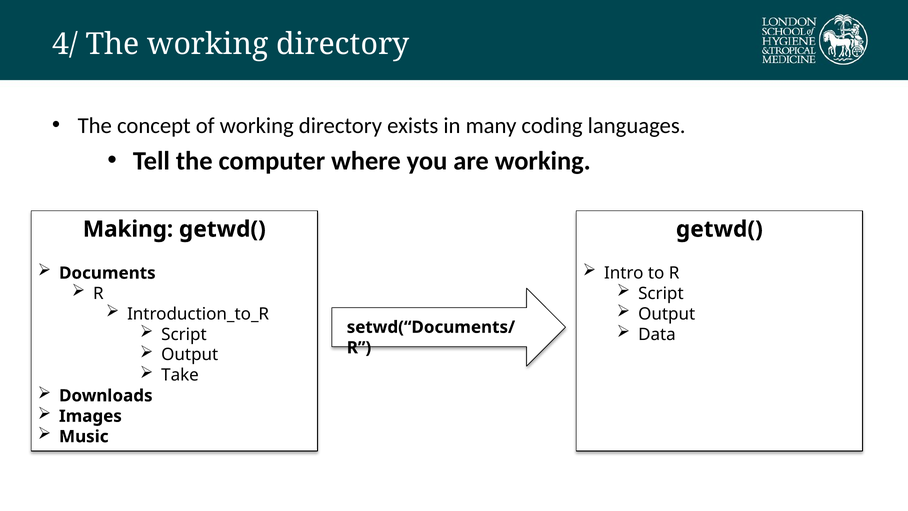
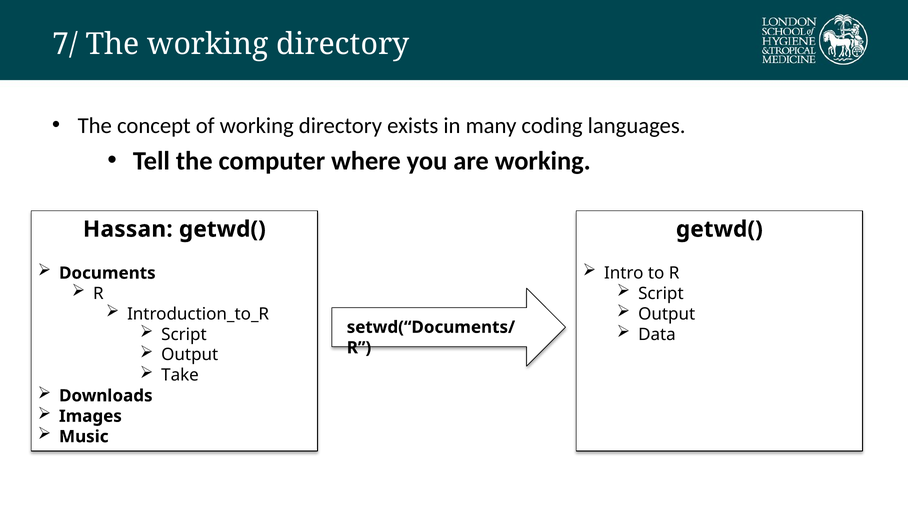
4/: 4/ -> 7/
Making: Making -> Hassan
